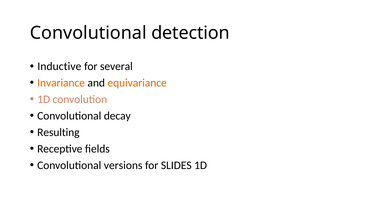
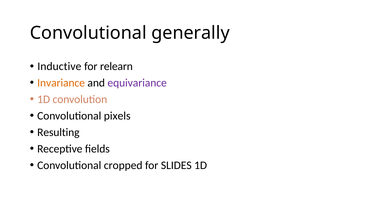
detection: detection -> generally
several: several -> relearn
equivariance colour: orange -> purple
decay: decay -> pixels
versions: versions -> cropped
